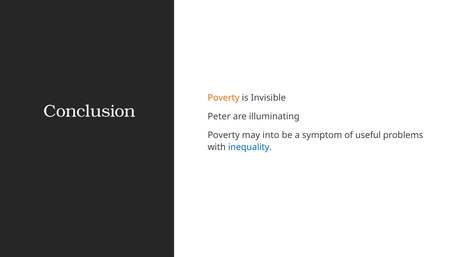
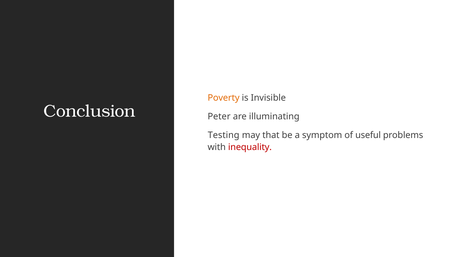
Poverty at (224, 135): Poverty -> Testing
into: into -> that
inequality colour: blue -> red
